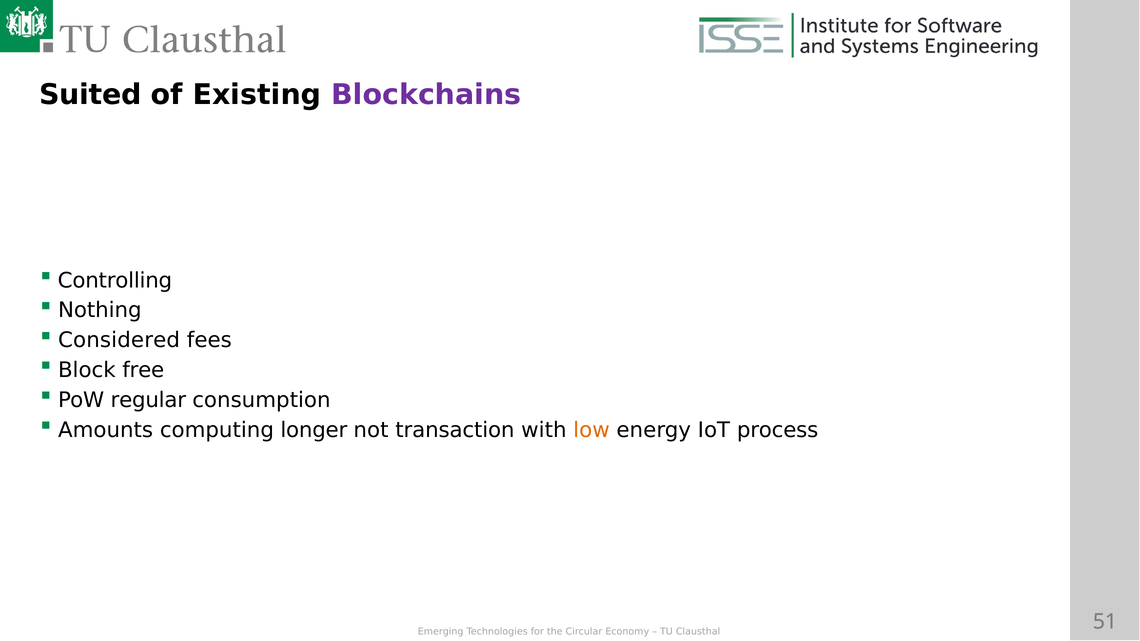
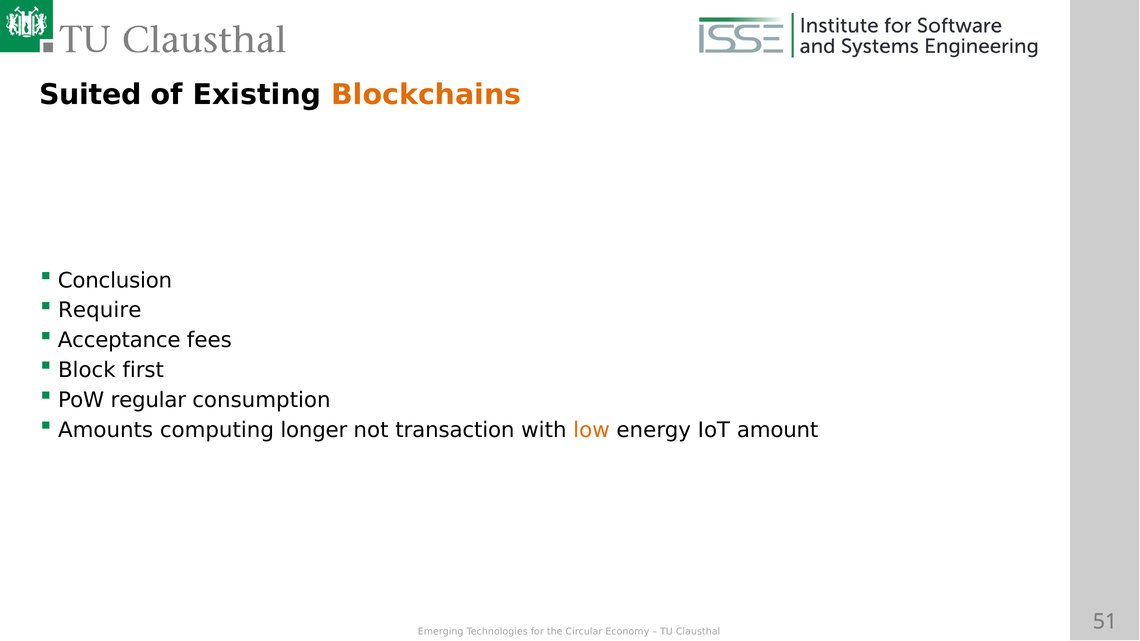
Blockchains colour: purple -> orange
Controlling: Controlling -> Conclusion
Nothing: Nothing -> Require
Considered: Considered -> Acceptance
free: free -> first
process: process -> amount
